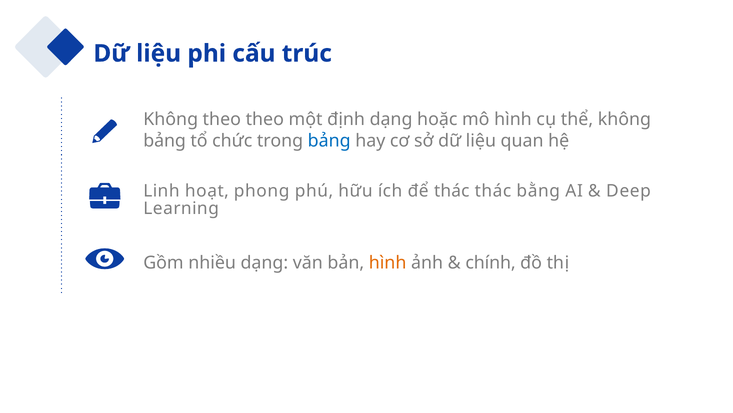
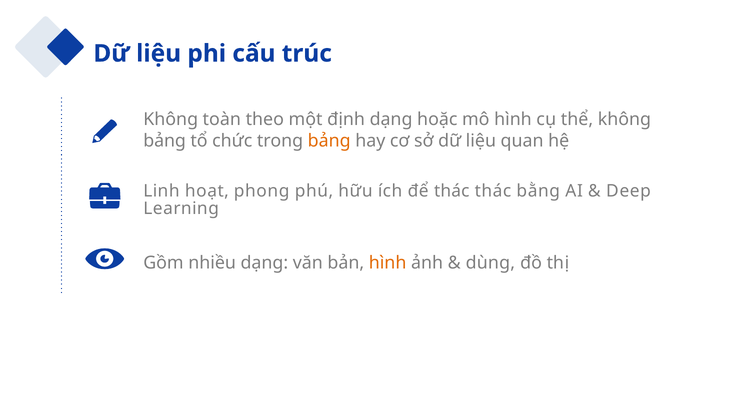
Không theo: theo -> toàn
bảng at (329, 140) colour: blue -> orange
chính: chính -> dùng
